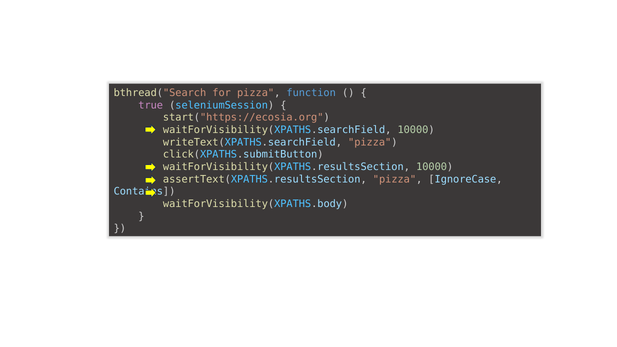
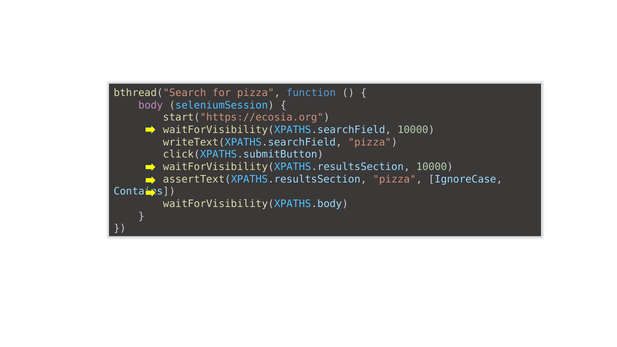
true: true -> body
